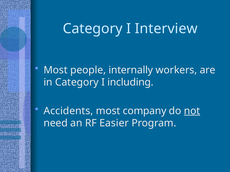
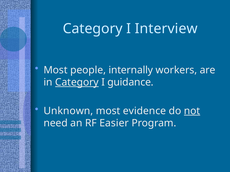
Category at (77, 83) underline: none -> present
including: including -> guidance
Accidents: Accidents -> Unknown
company: company -> evidence
